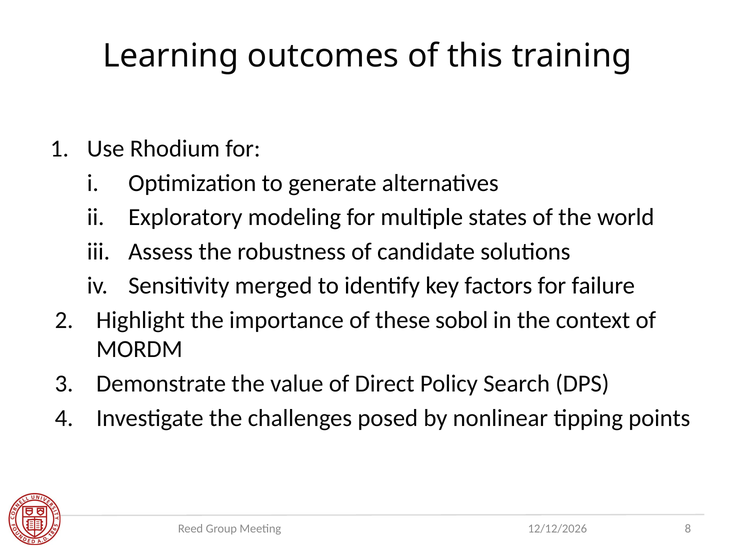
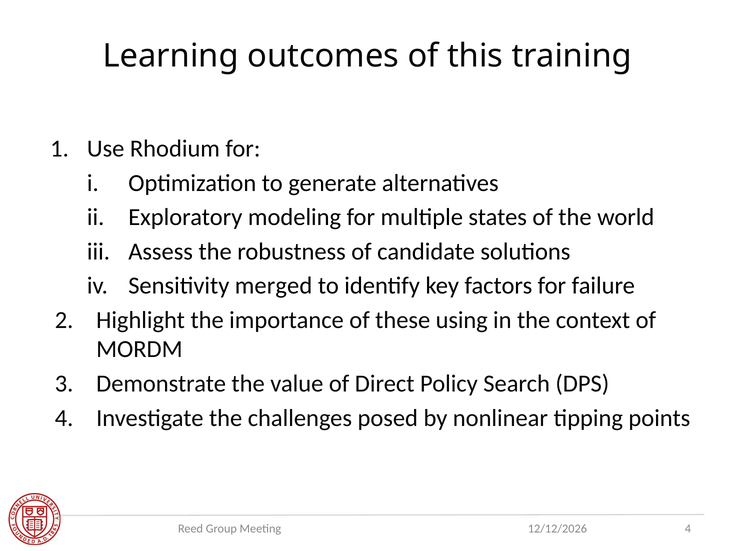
sobol: sobol -> using
Meeting 8: 8 -> 4
